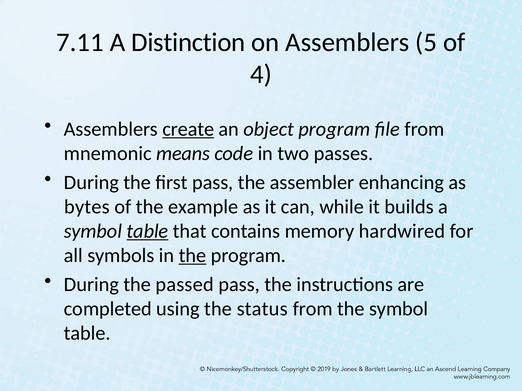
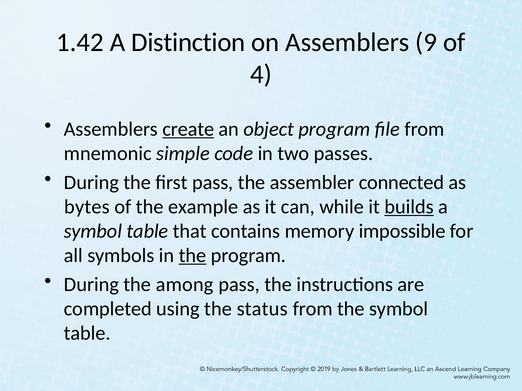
7.11: 7.11 -> 1.42
5: 5 -> 9
means: means -> simple
enhancing: enhancing -> connected
builds underline: none -> present
table at (147, 231) underline: present -> none
hardwired: hardwired -> impossible
passed: passed -> among
